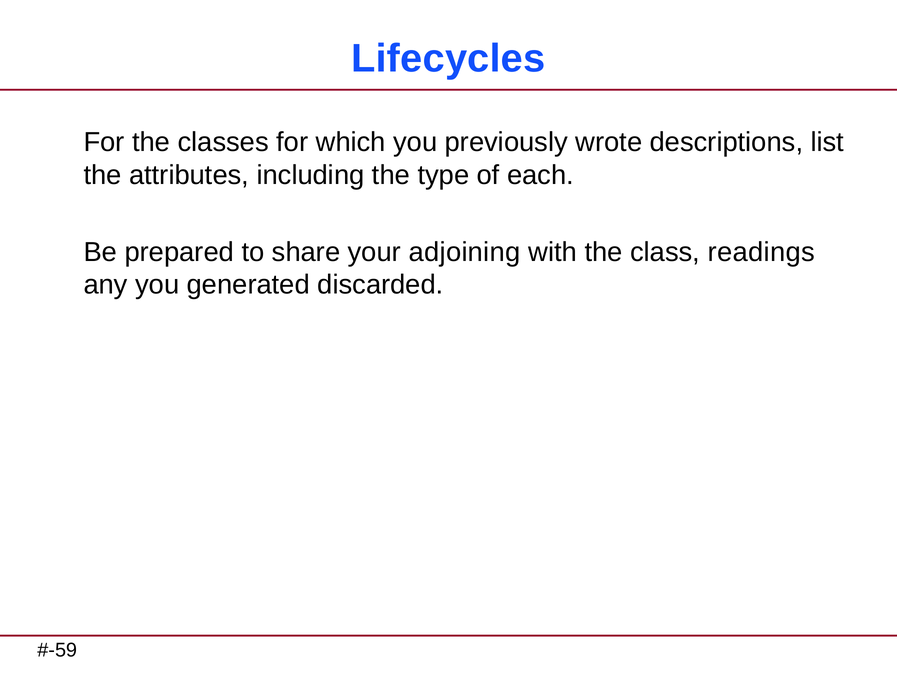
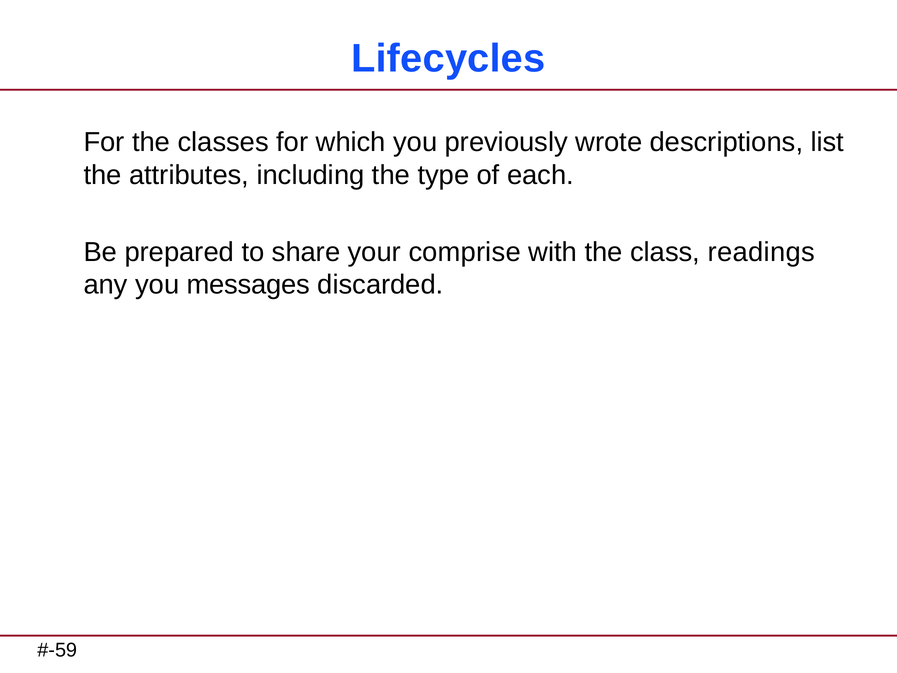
adjoining: adjoining -> comprise
generated: generated -> messages
